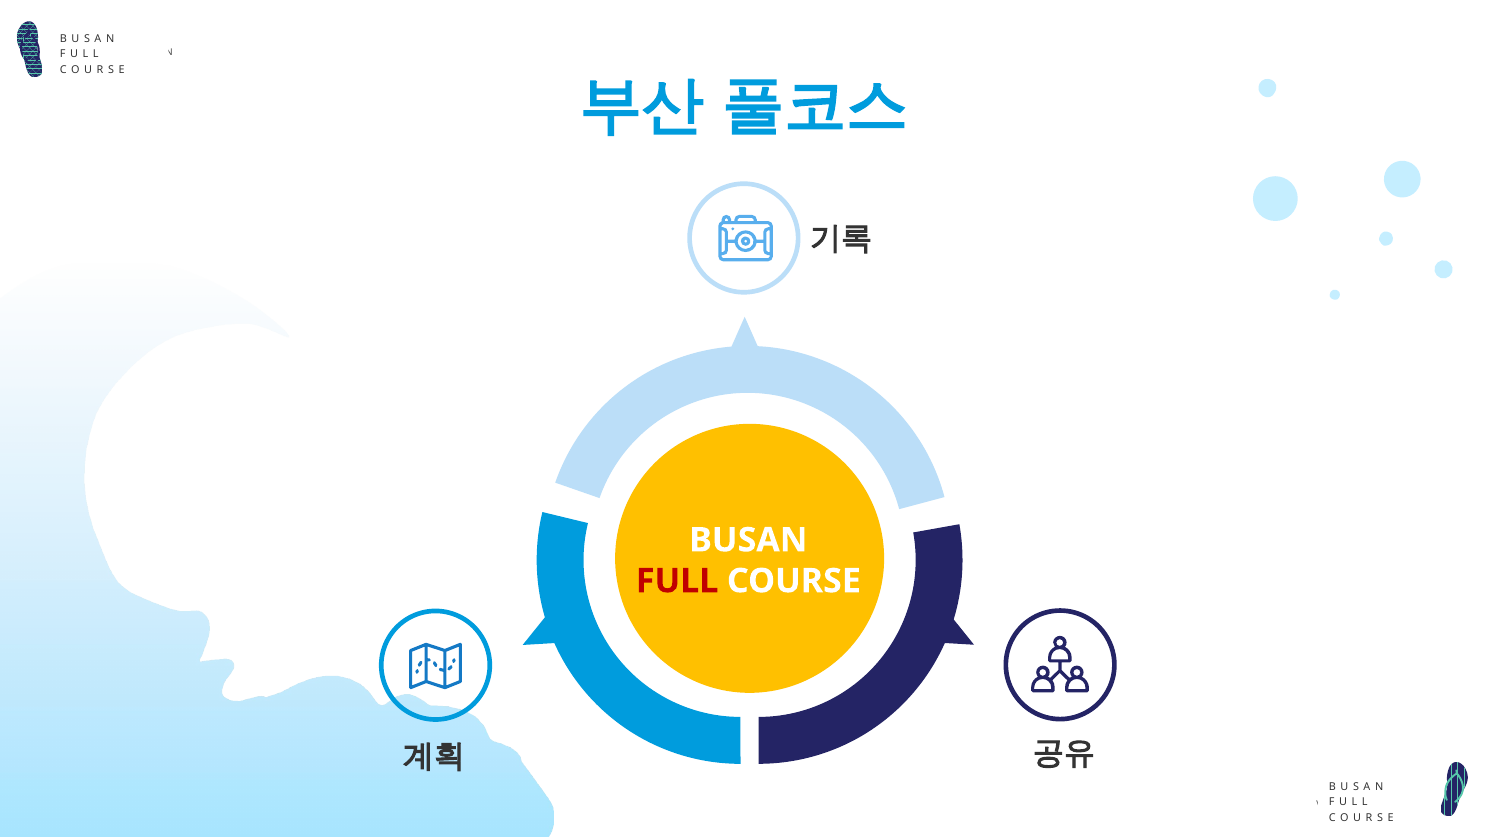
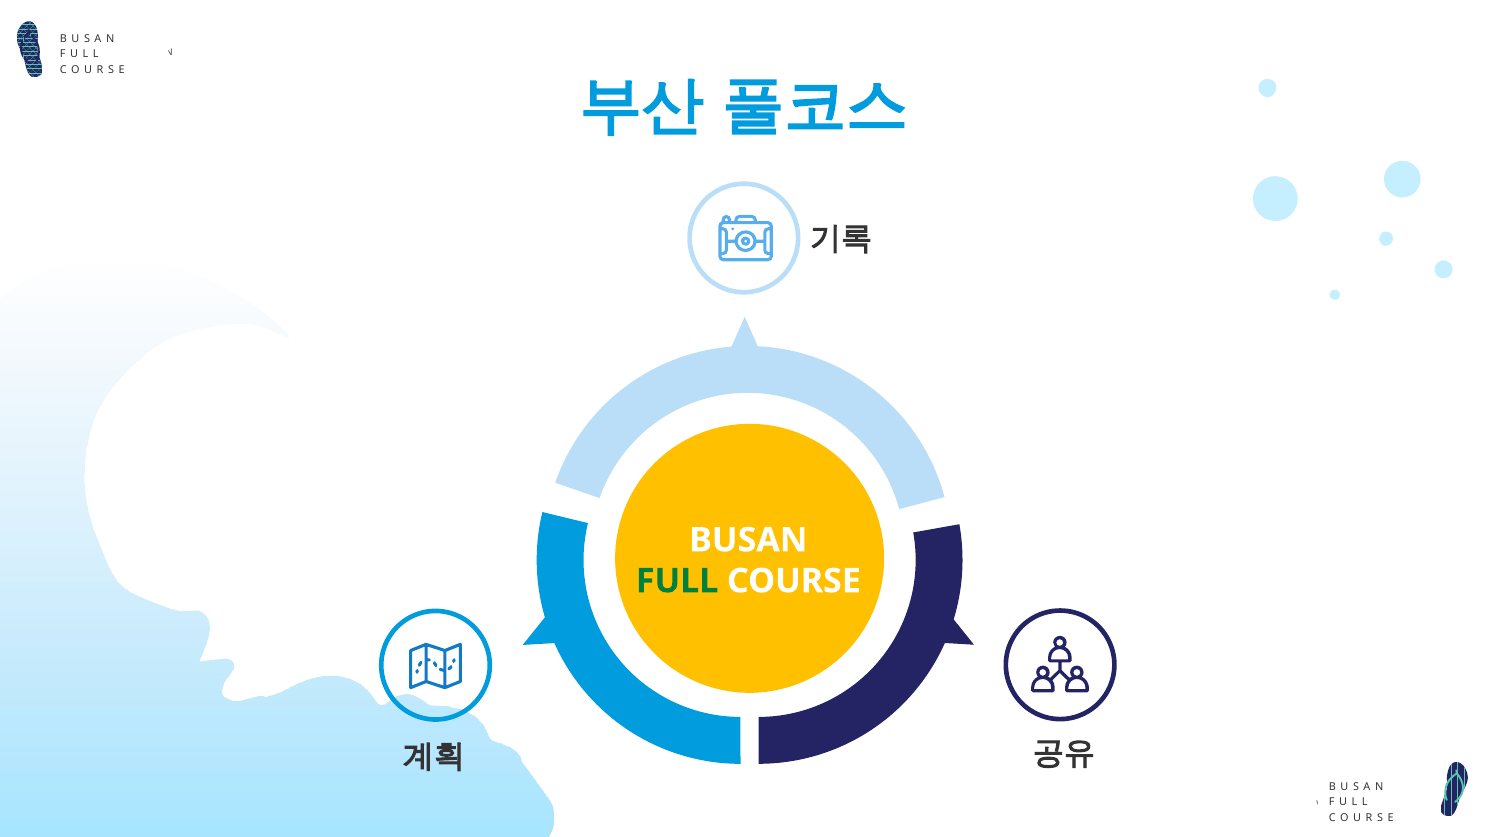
FULL colour: red -> green
